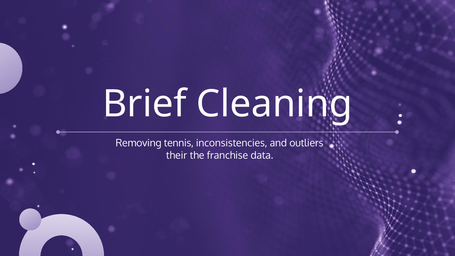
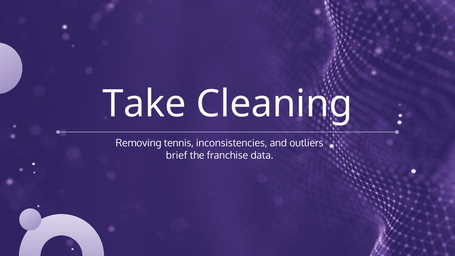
Brief: Brief -> Take
their: their -> brief
